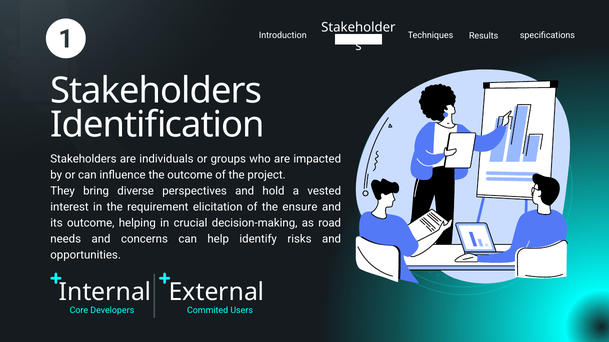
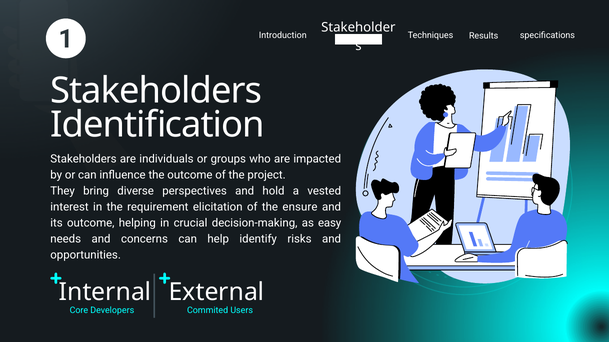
road: road -> easy
